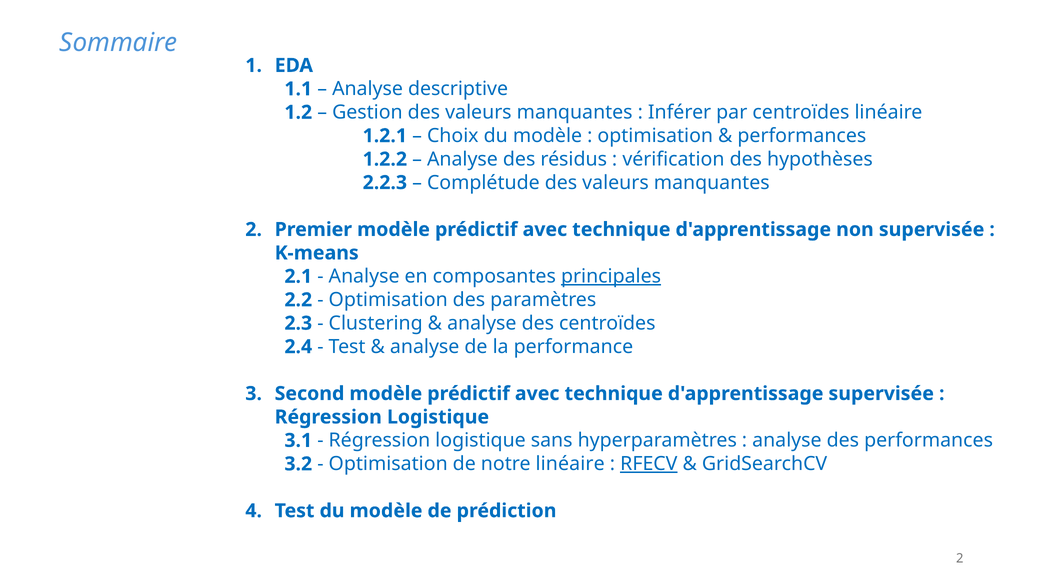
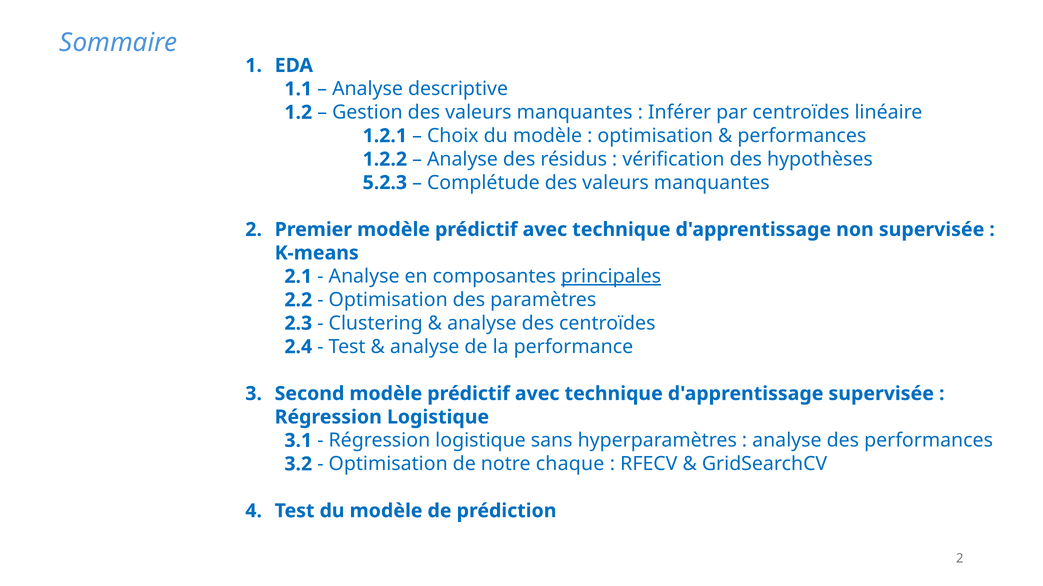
2.2.3: 2.2.3 -> 5.2.3
notre linéaire: linéaire -> chaque
RFECV underline: present -> none
